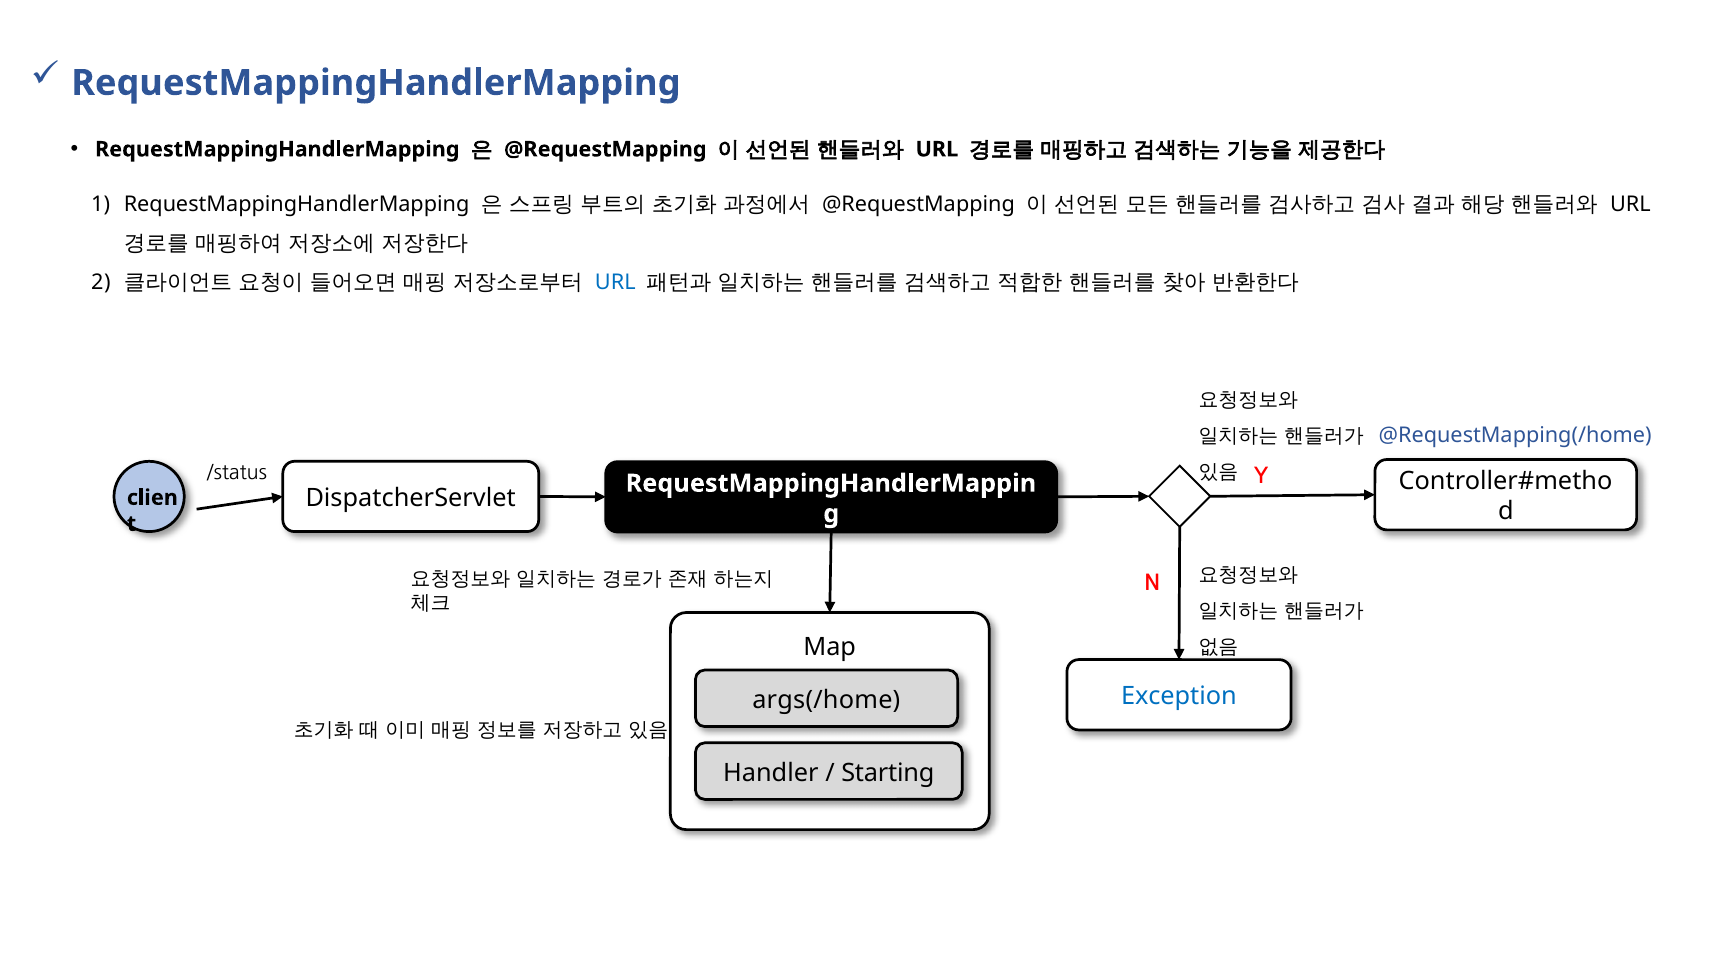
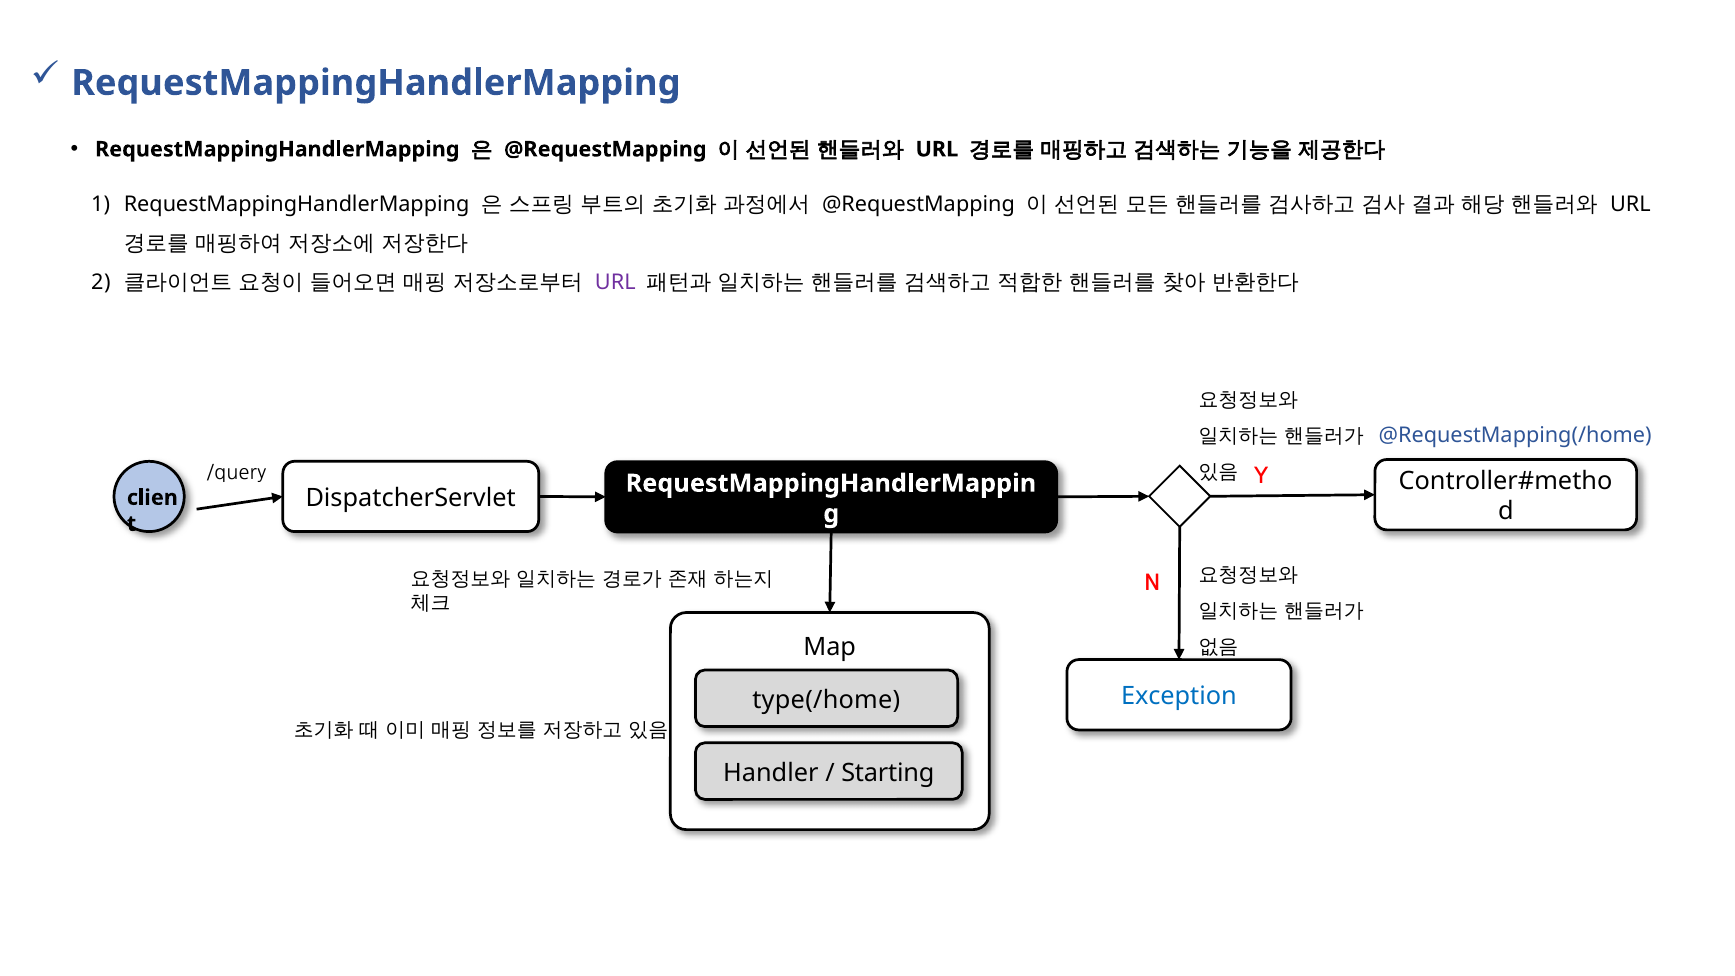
URL at (615, 283) colour: blue -> purple
/status: /status -> /query
args(/home: args(/home -> type(/home
